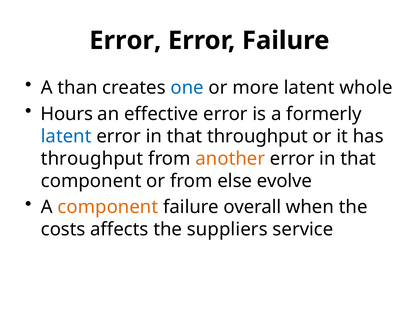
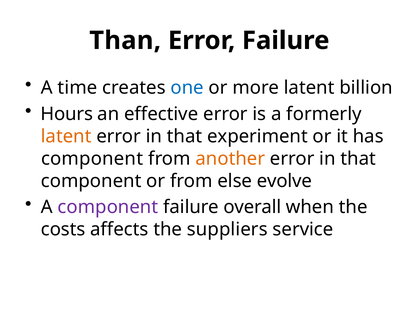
Error at (125, 41): Error -> Than
than: than -> time
whole: whole -> billion
latent at (66, 136) colour: blue -> orange
that throughput: throughput -> experiment
throughput at (92, 159): throughput -> component
component at (108, 207) colour: orange -> purple
